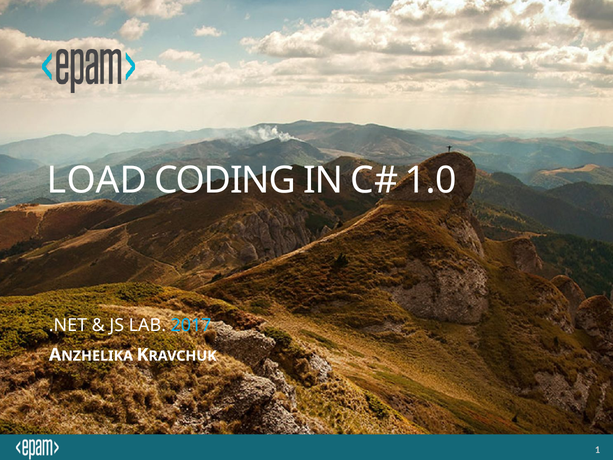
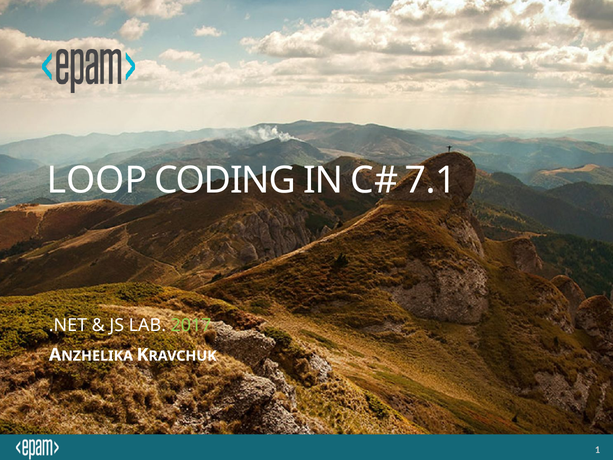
LOAD: LOAD -> LOOP
1.0: 1.0 -> 7.1
2017 colour: light blue -> light green
